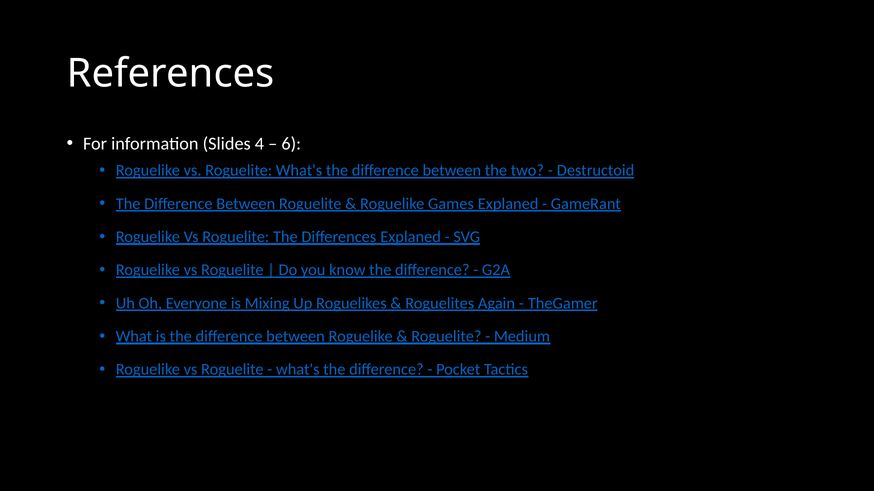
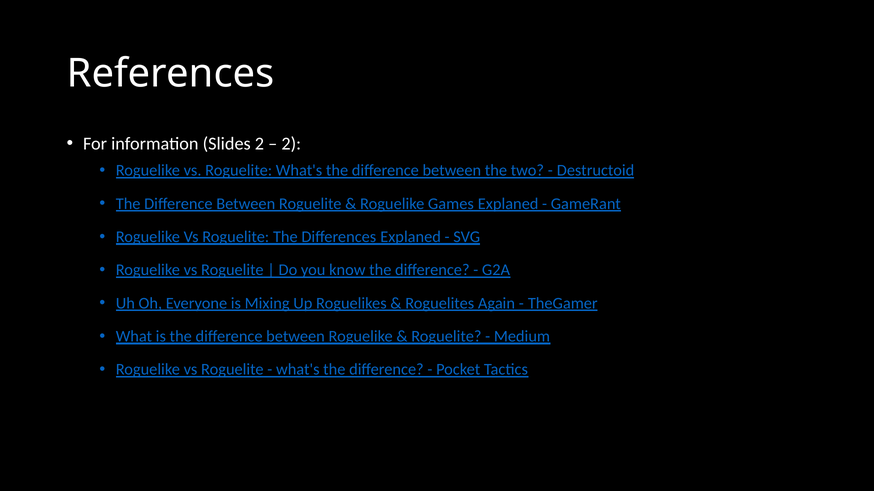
Slides 4: 4 -> 2
6 at (291, 144): 6 -> 2
